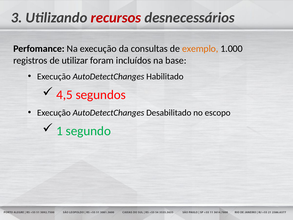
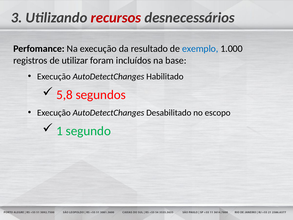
consultas: consultas -> resultado
exemplo colour: orange -> blue
4,5: 4,5 -> 5,8
